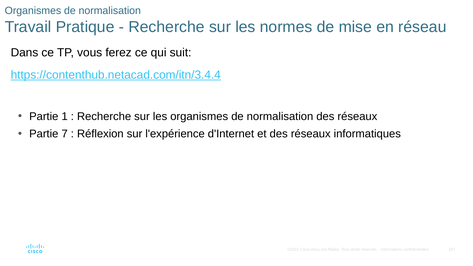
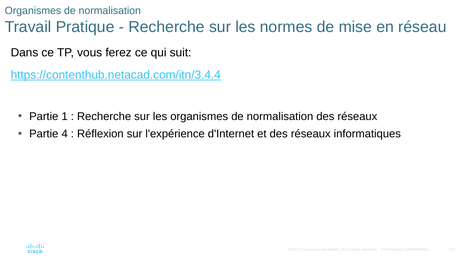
7: 7 -> 4
